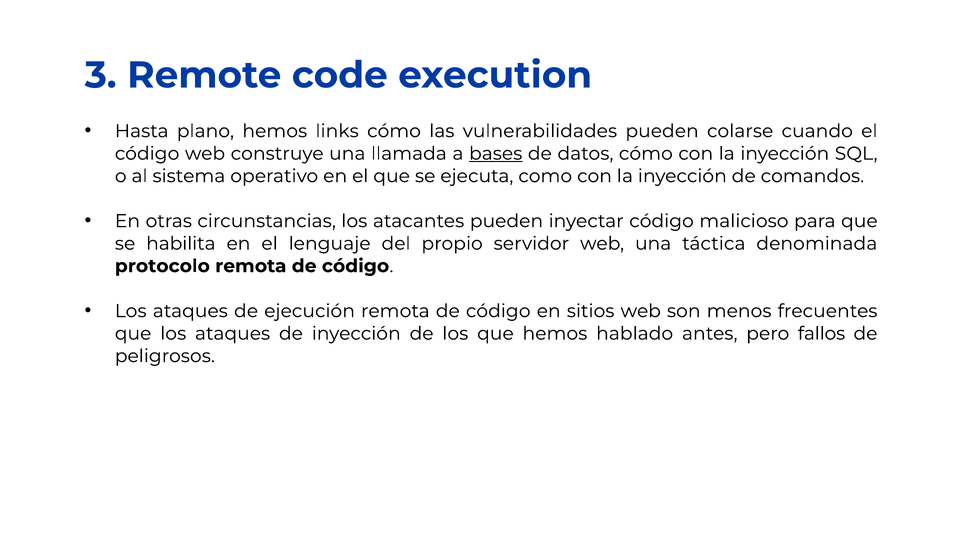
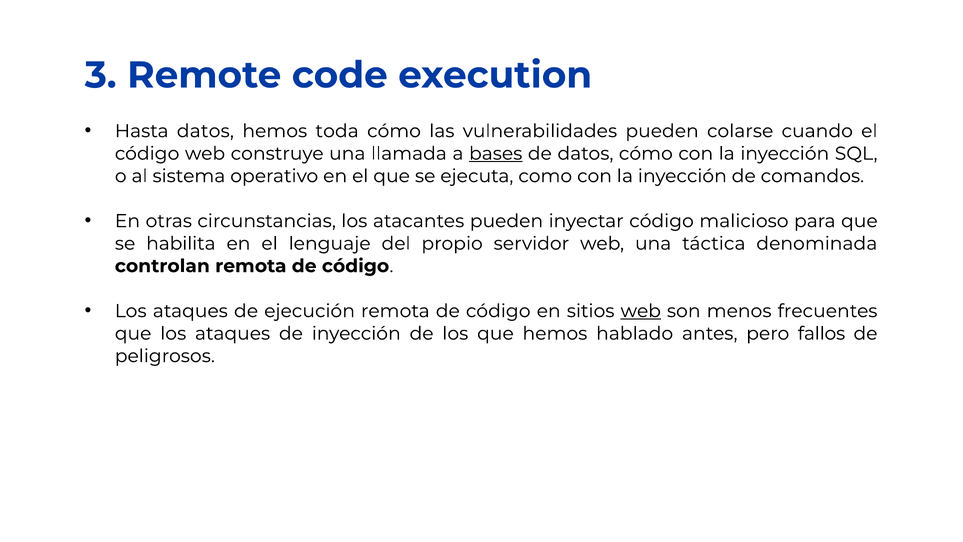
Hasta plano: plano -> datos
links: links -> toda
protocolo: protocolo -> controlan
web at (641, 311) underline: none -> present
